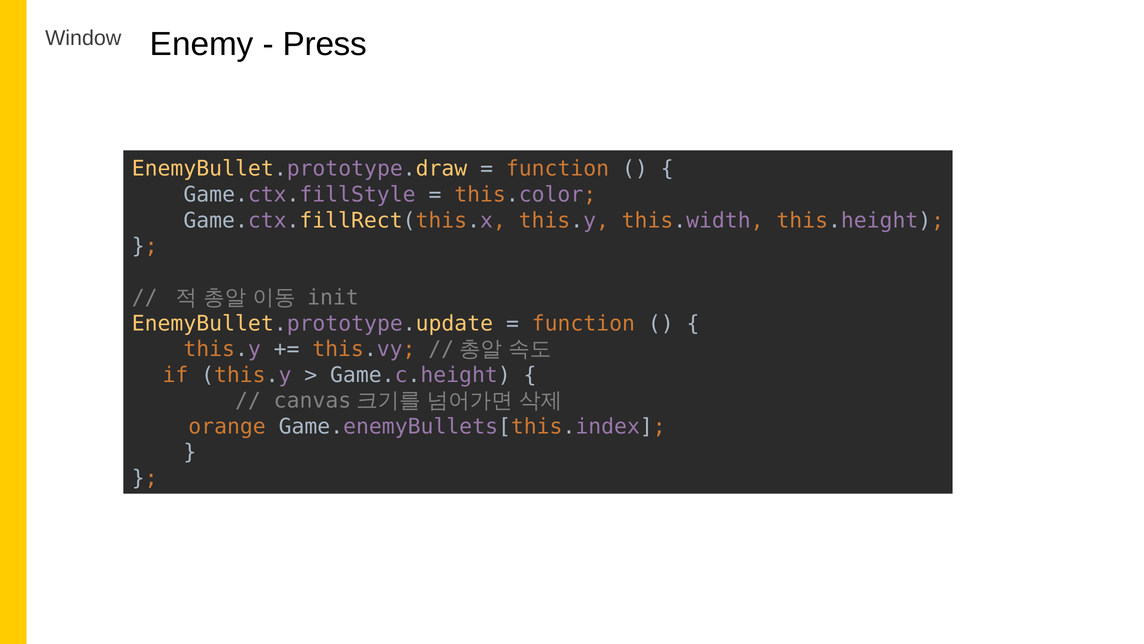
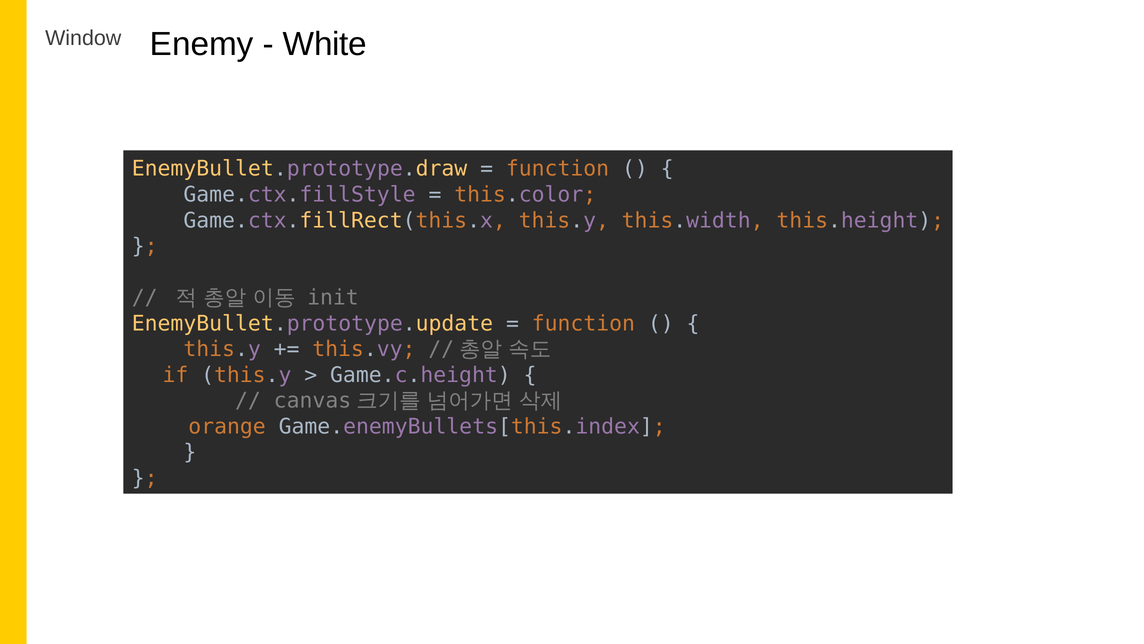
Press: Press -> White
